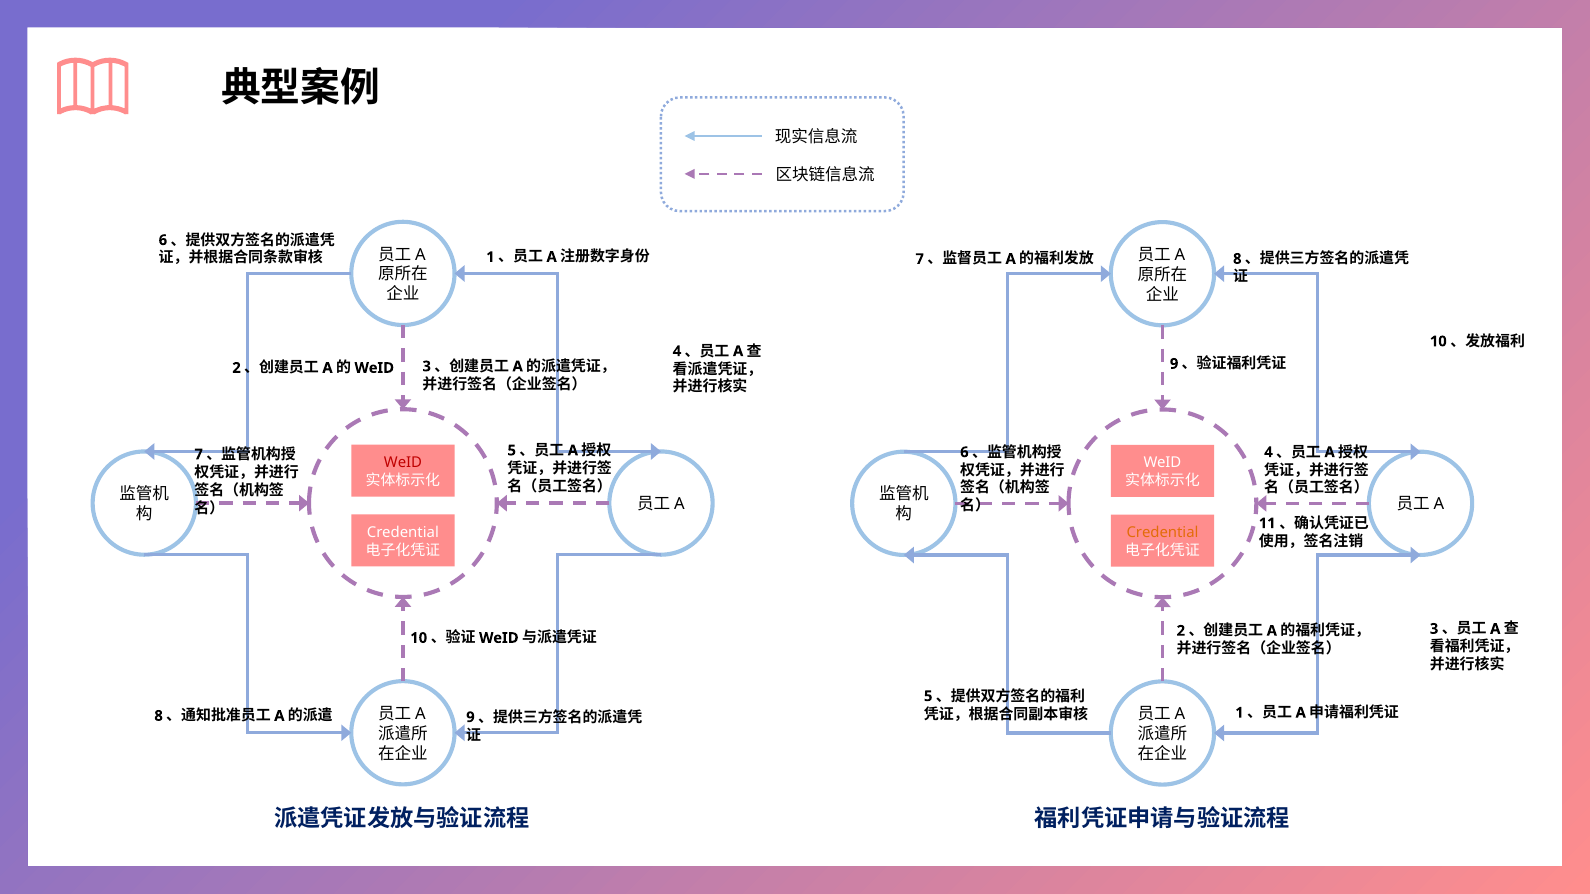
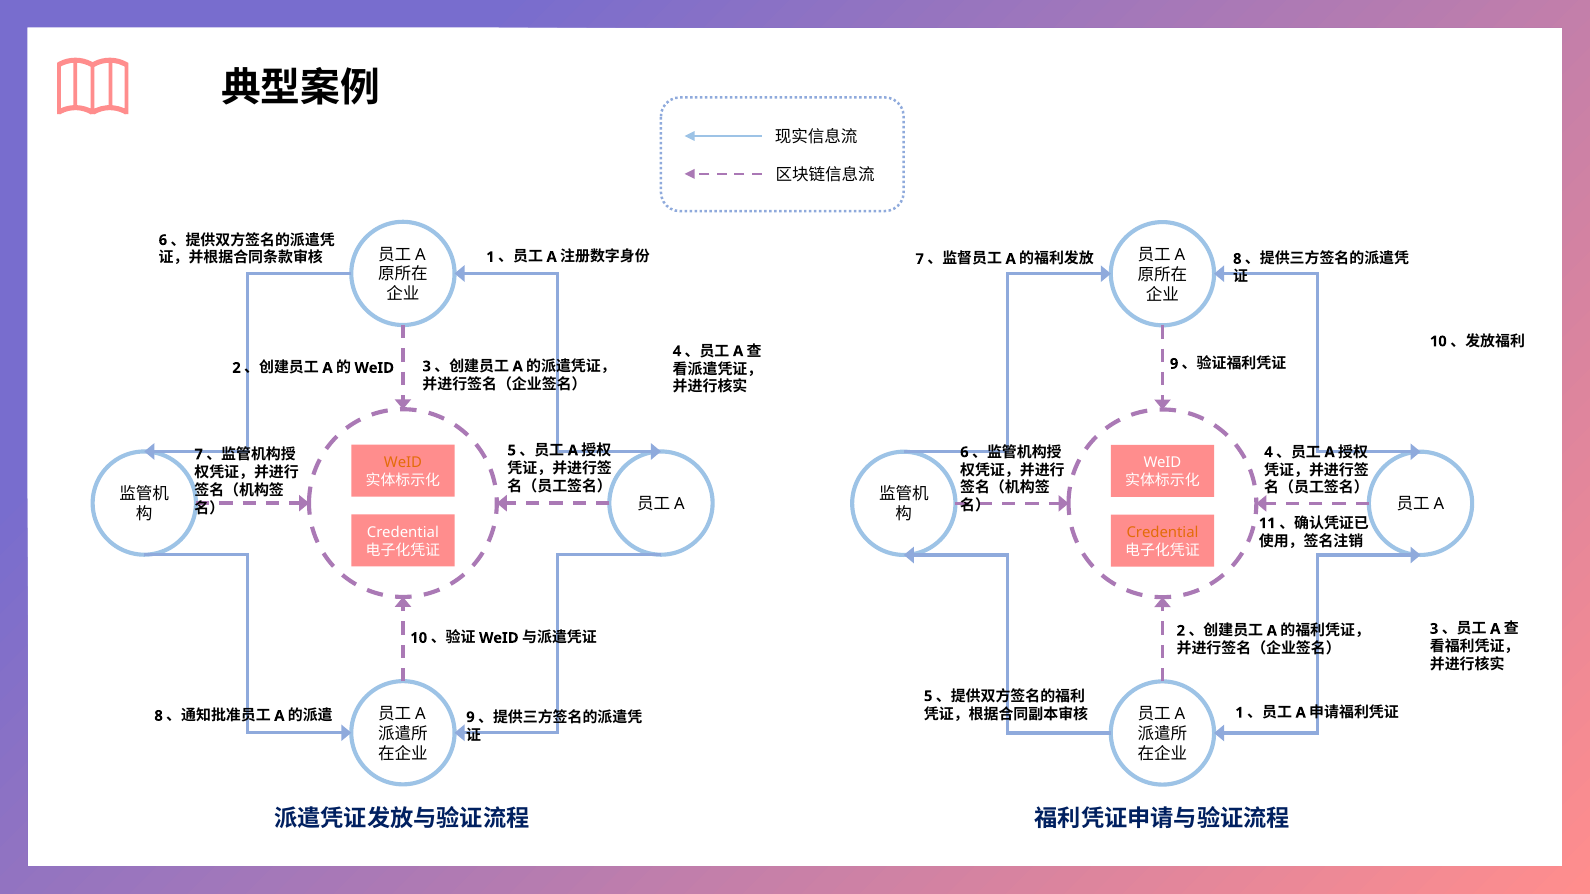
WeID at (403, 463) colour: red -> orange
